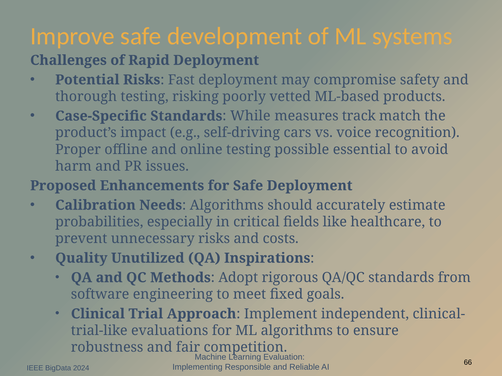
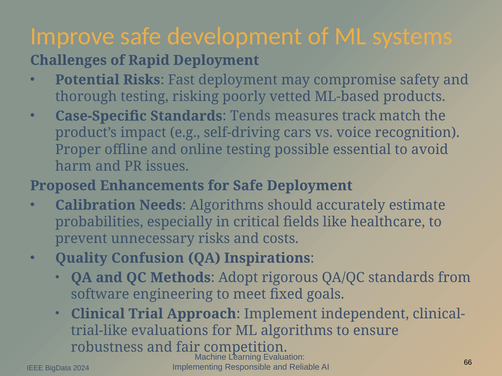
While: While -> Tends
Unutilized: Unutilized -> Confusion
